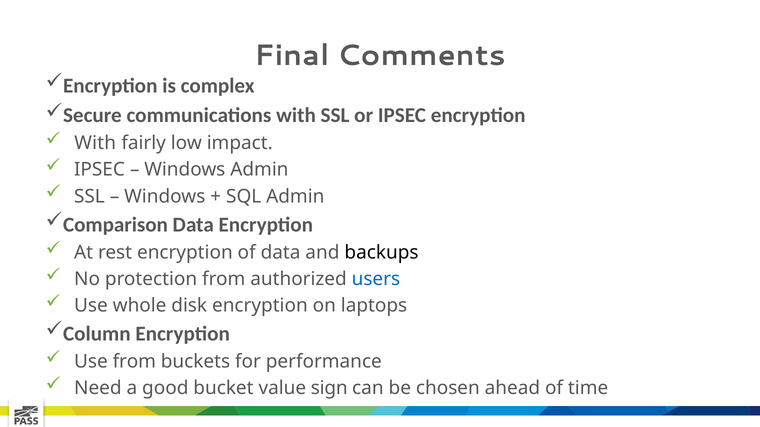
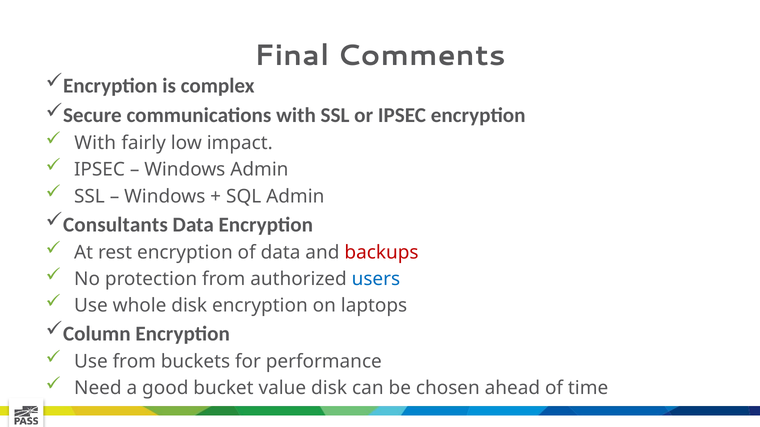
Comparison: Comparison -> Consultants
backups colour: black -> red
value sign: sign -> disk
